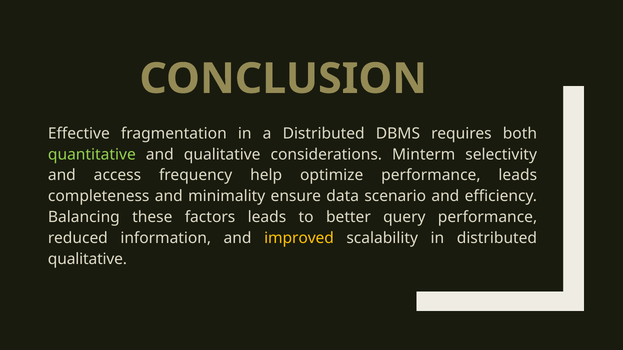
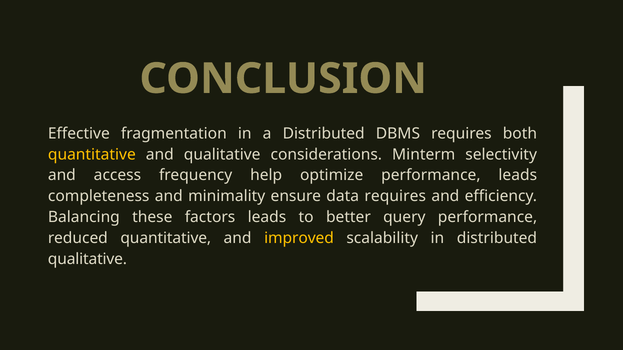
quantitative at (92, 155) colour: light green -> yellow
data scenario: scenario -> requires
reduced information: information -> quantitative
